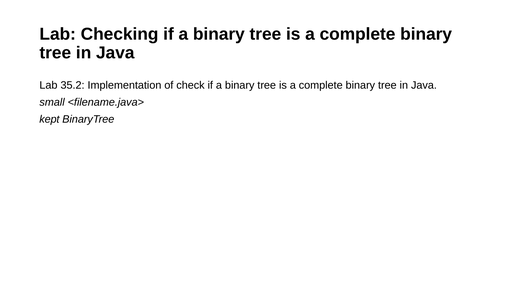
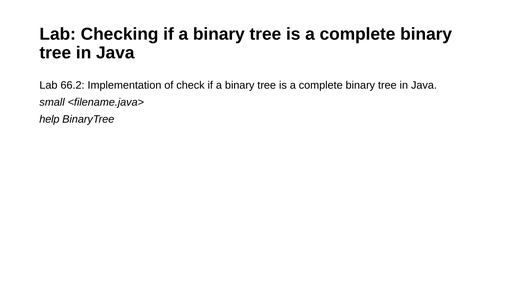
35.2: 35.2 -> 66.2
kept: kept -> help
